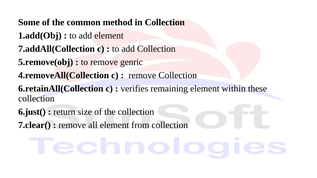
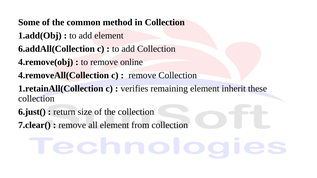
7.addAll(Collection: 7.addAll(Collection -> 6.addAll(Collection
5.remove(obj: 5.remove(obj -> 4.remove(obj
genric: genric -> online
6.retainAll(Collection: 6.retainAll(Collection -> 1.retainAll(Collection
within: within -> inherit
